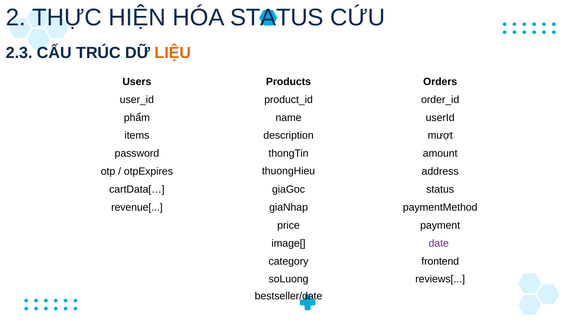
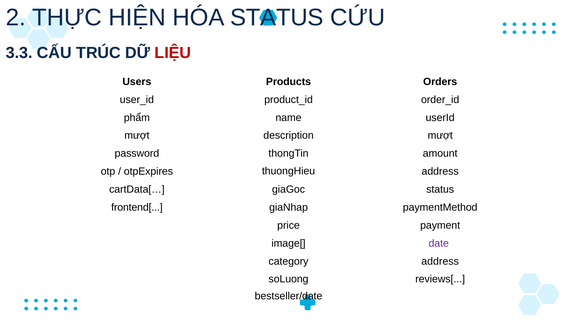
2.3: 2.3 -> 3.3
LIỆU colour: orange -> red
items at (137, 135): items -> mượt
revenue[: revenue[ -> frontend[
category frontend: frontend -> address
